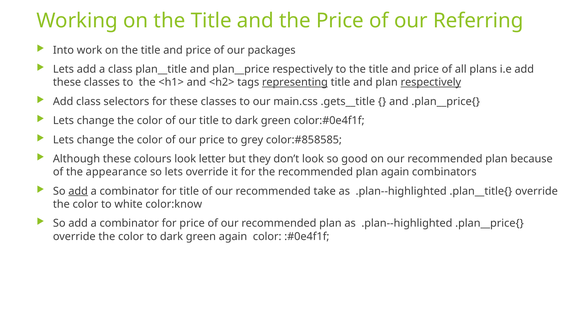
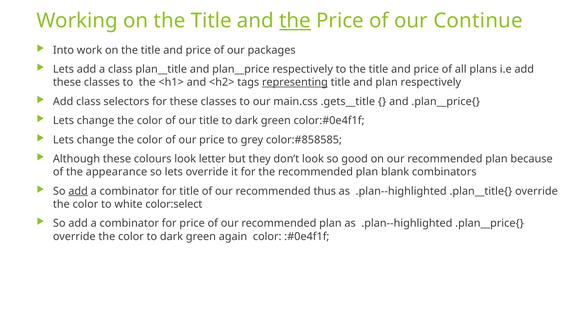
the at (295, 21) underline: none -> present
Referring: Referring -> Continue
respectively at (431, 82) underline: present -> none
plan again: again -> blank
take: take -> thus
color:know: color:know -> color:select
